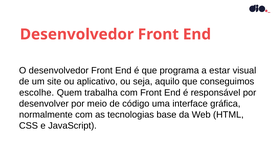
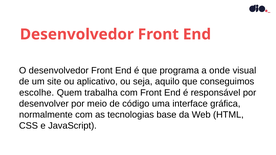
estar: estar -> onde
